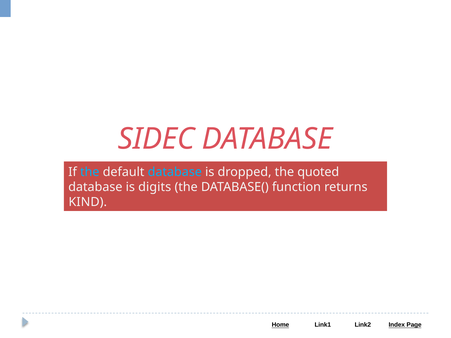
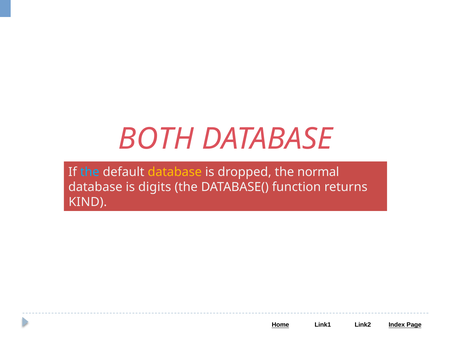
SIDEC: SIDEC -> BOTH
database at (175, 172) colour: light blue -> yellow
quoted: quoted -> normal
